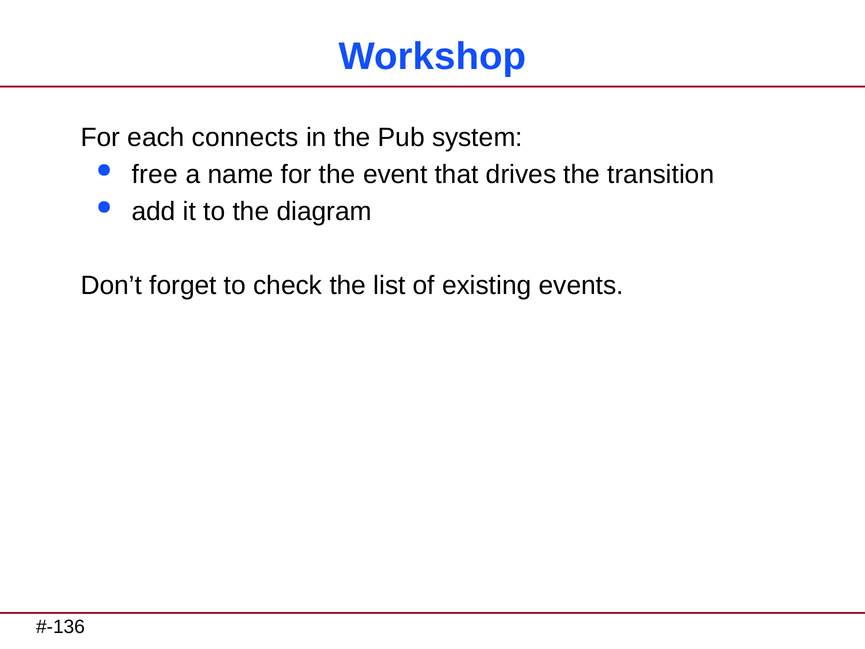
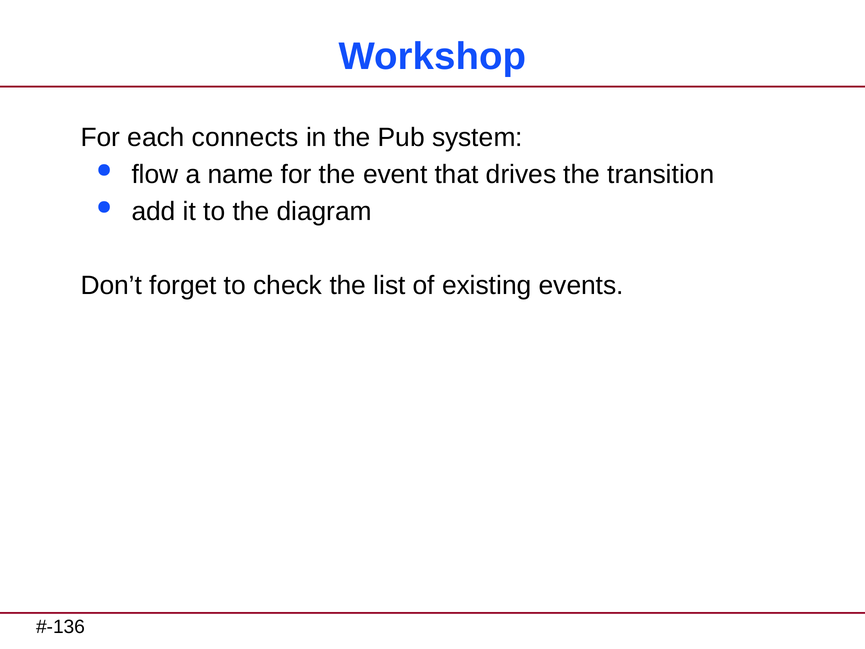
free: free -> flow
